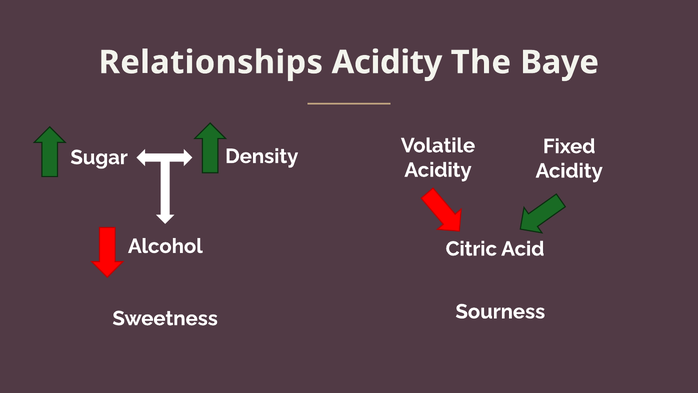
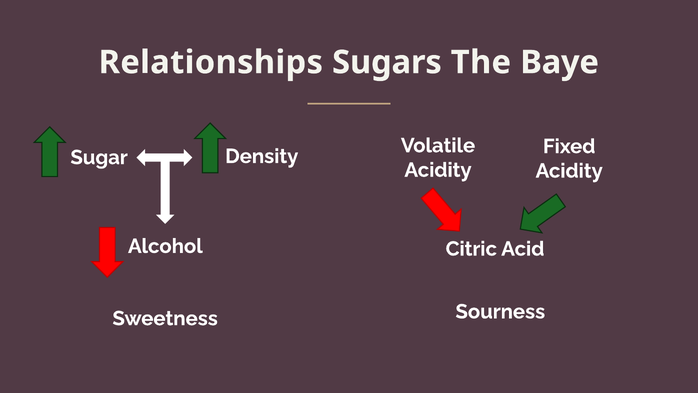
Relationships Acidity: Acidity -> Sugars
